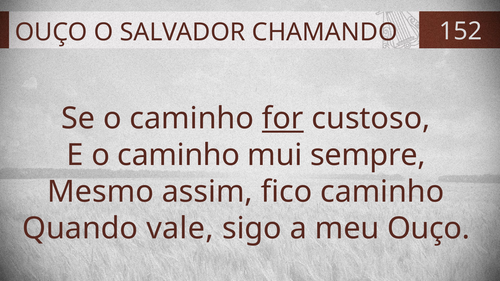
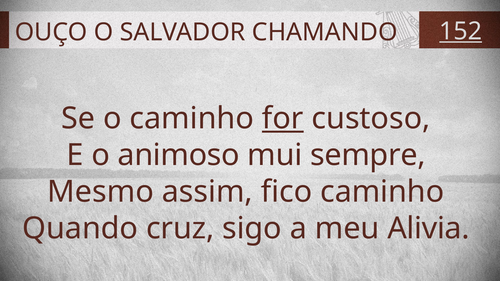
152 underline: none -> present
E o caminho: caminho -> animoso
vale: vale -> cruz
meu Ouço: Ouço -> Alivia
